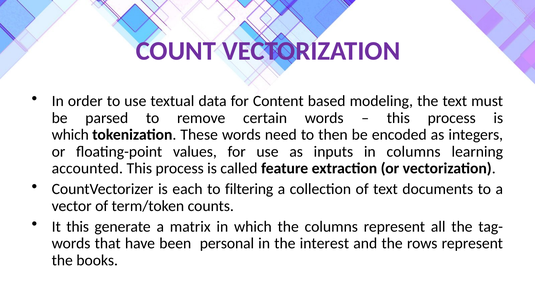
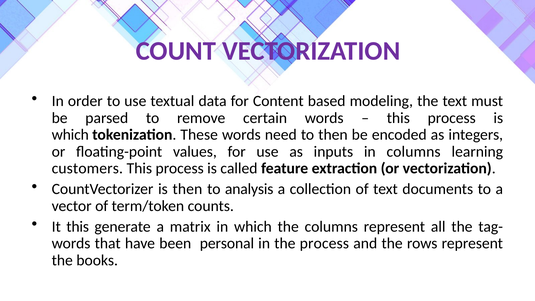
accounted: accounted -> customers
is each: each -> then
filtering: filtering -> analysis
the interest: interest -> process
